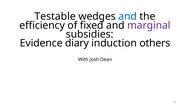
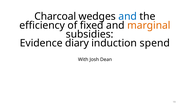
Testable: Testable -> Charcoal
marginal colour: purple -> orange
others: others -> spend
